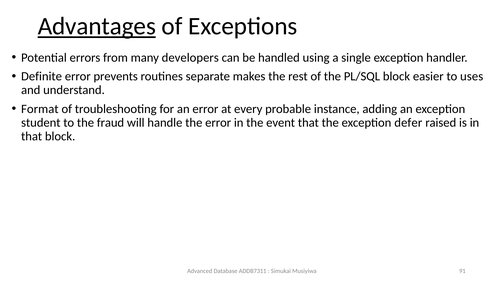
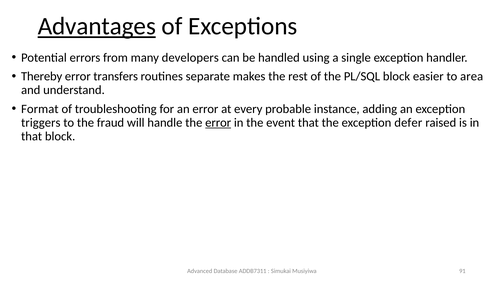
Definite: Definite -> Thereby
prevents: prevents -> transfers
uses: uses -> area
student: student -> triggers
error at (218, 122) underline: none -> present
